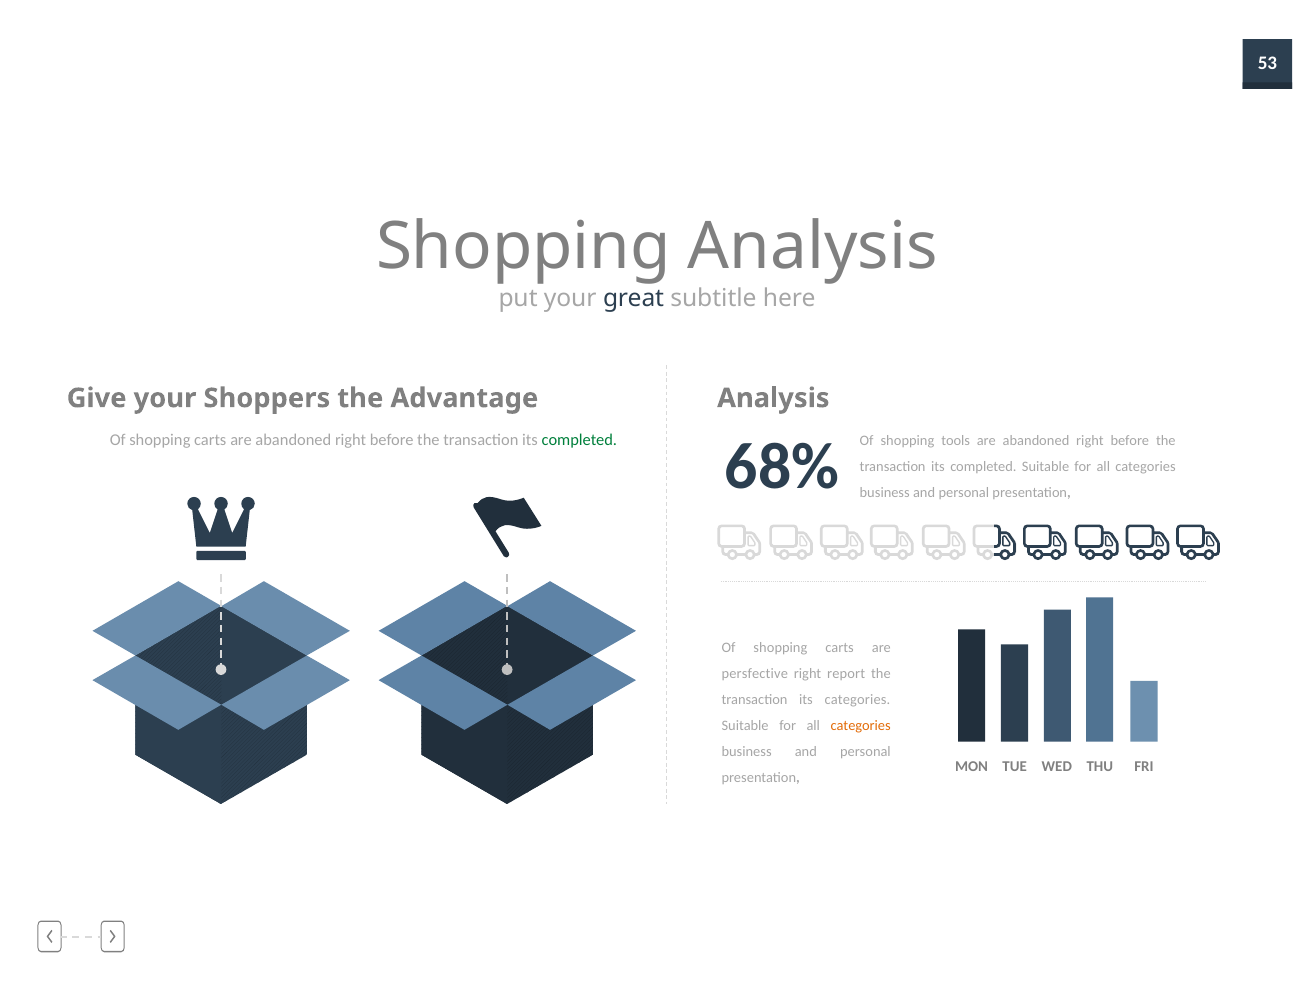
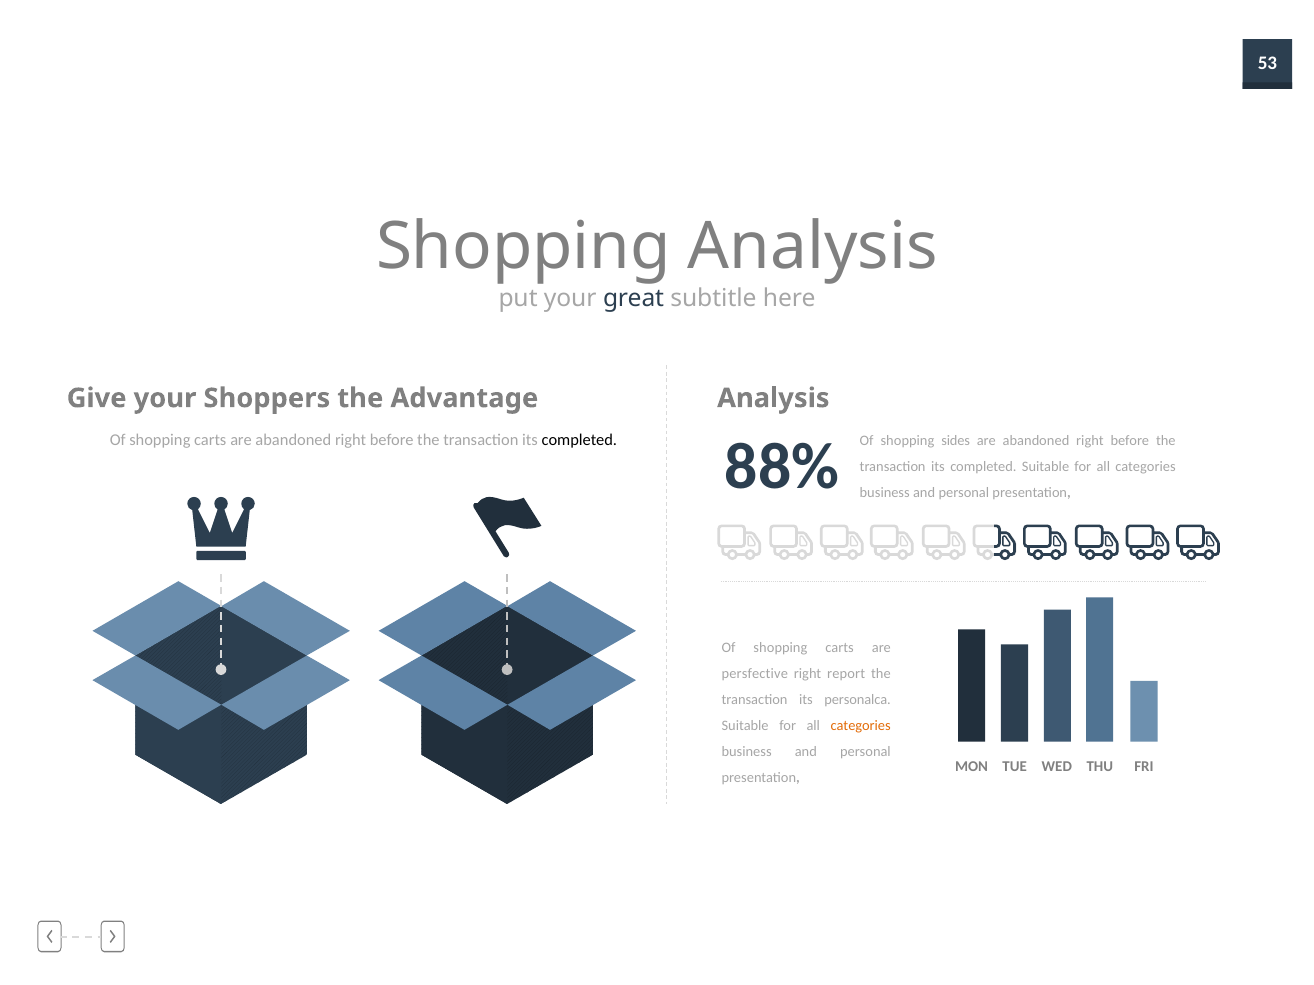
completed at (579, 440) colour: green -> black
tools: tools -> sides
68%: 68% -> 88%
its categories: categories -> personalca
